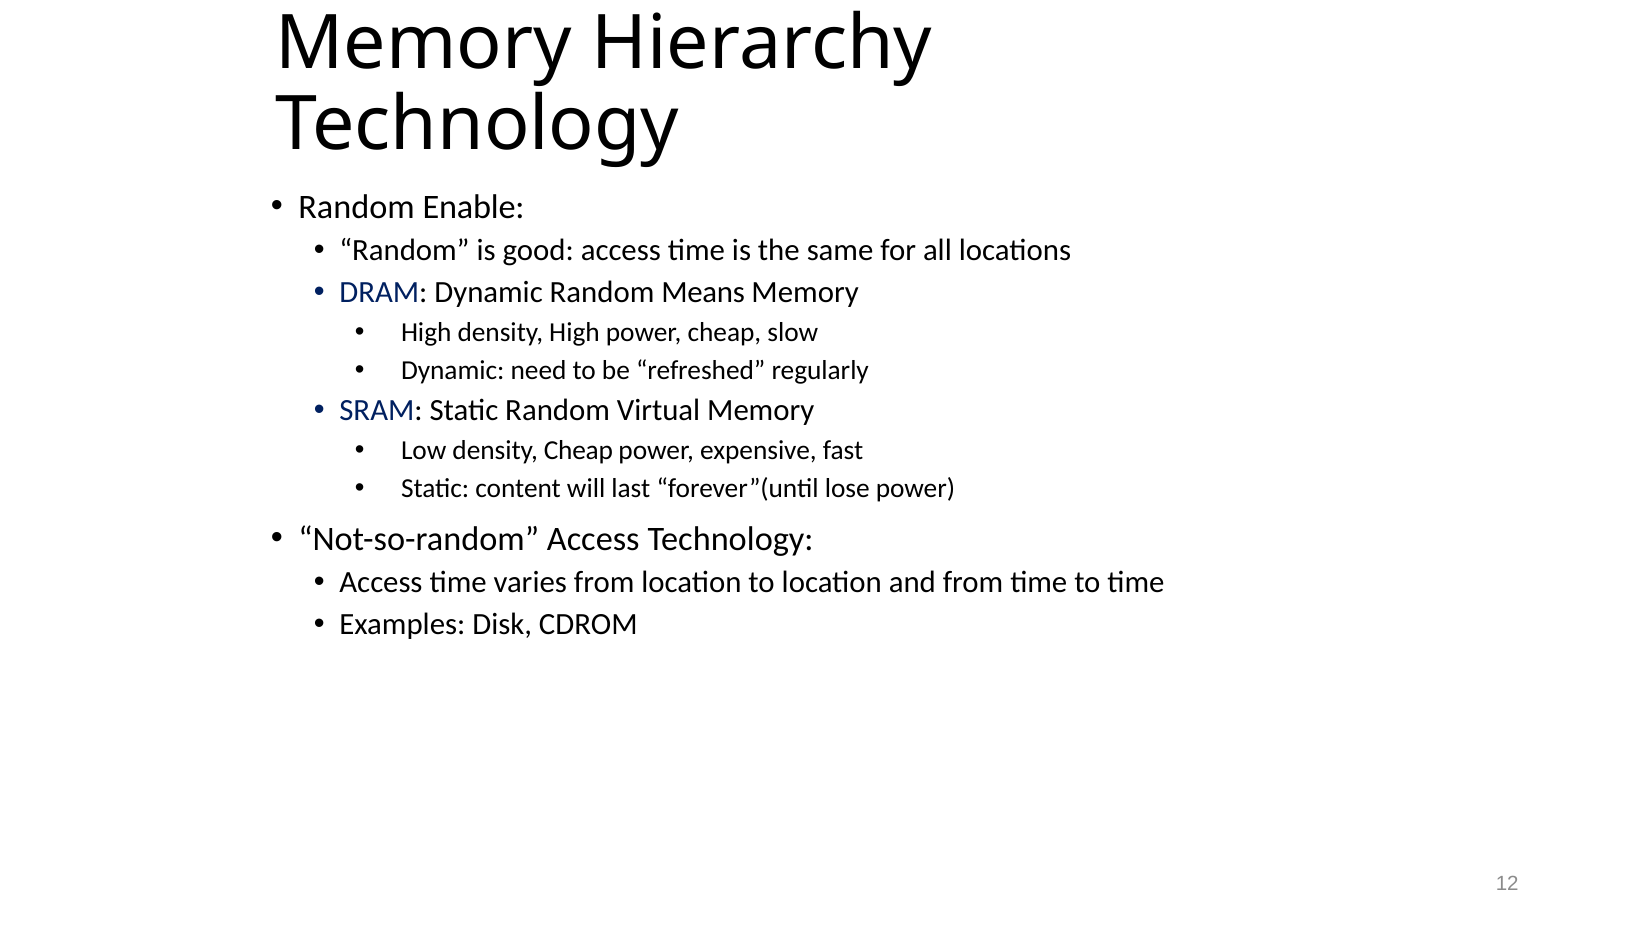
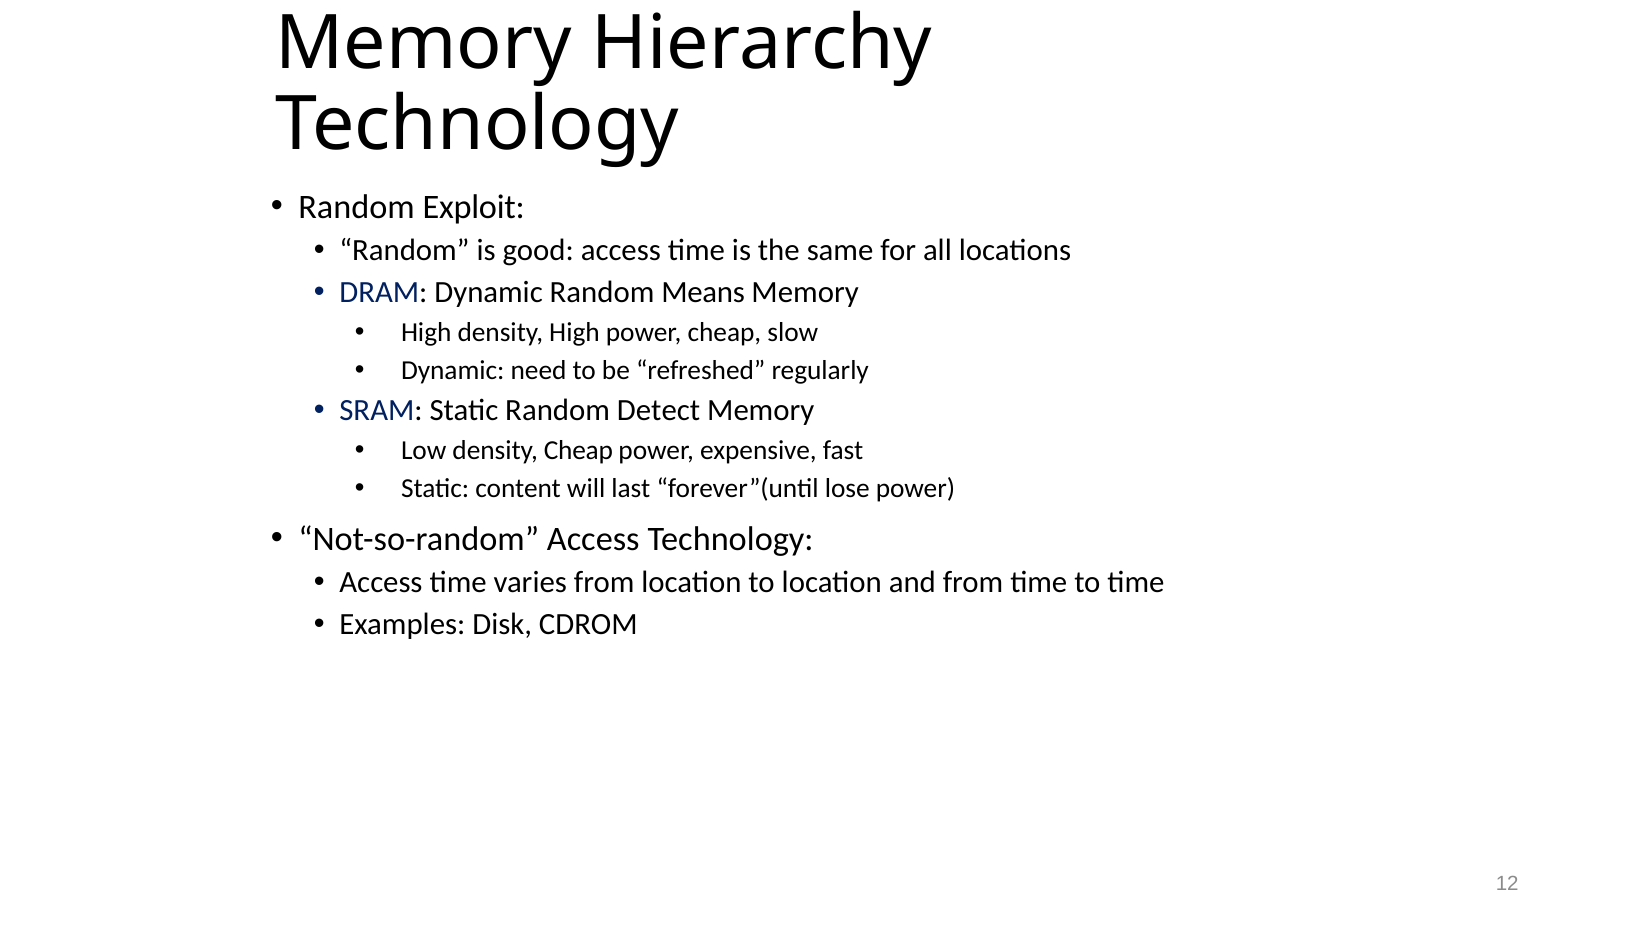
Enable: Enable -> Exploit
Virtual: Virtual -> Detect
